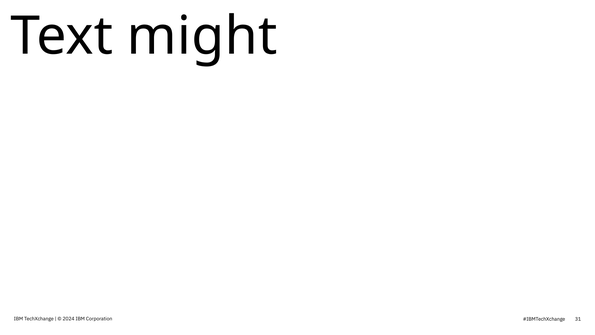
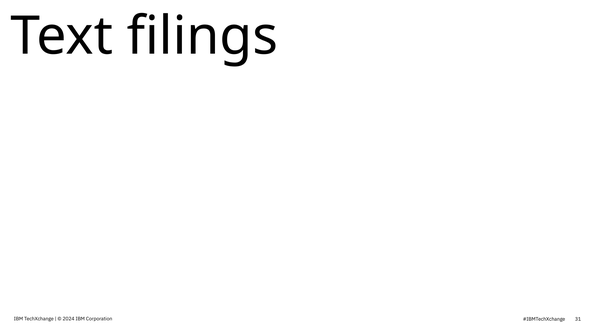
might: might -> filings
